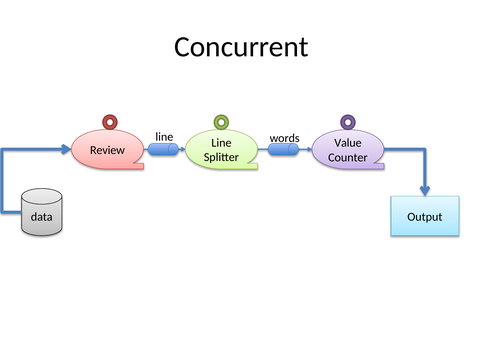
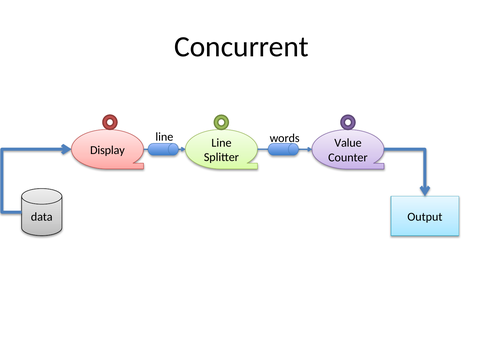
Review: Review -> Display
